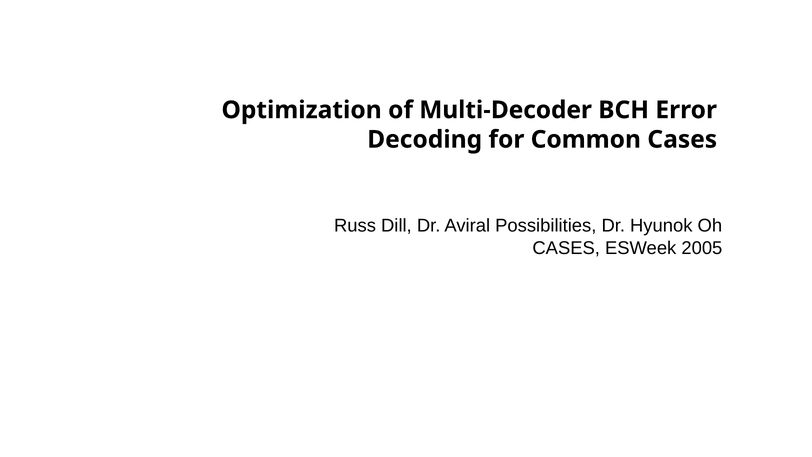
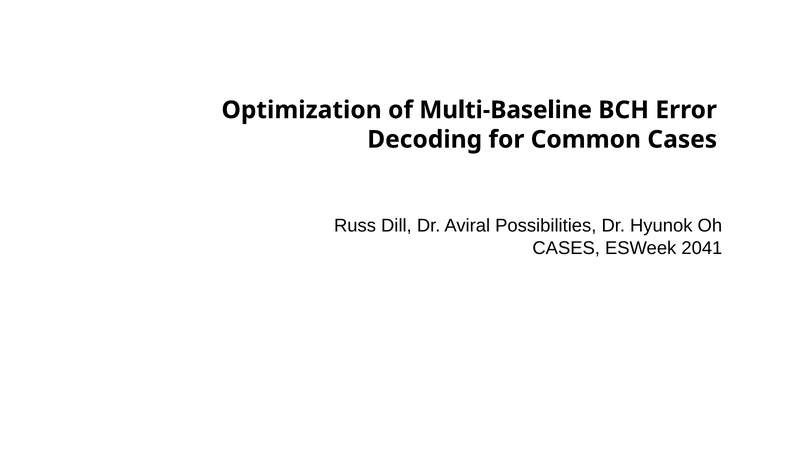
Multi-Decoder: Multi-Decoder -> Multi-Baseline
2005: 2005 -> 2041
